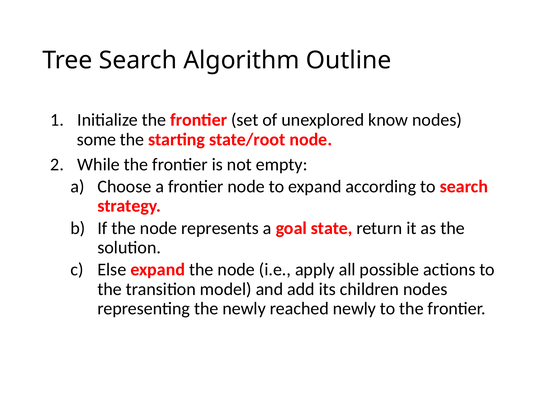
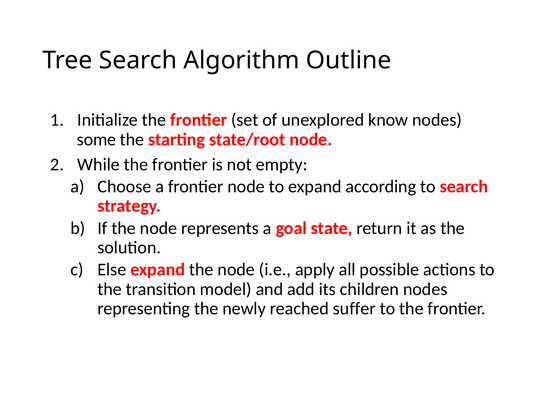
reached newly: newly -> suffer
